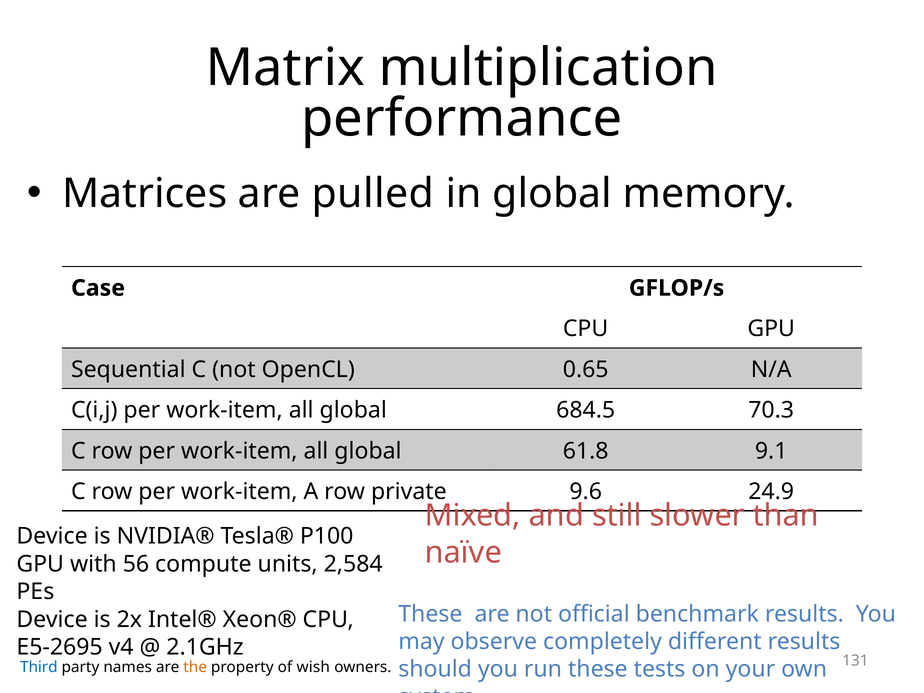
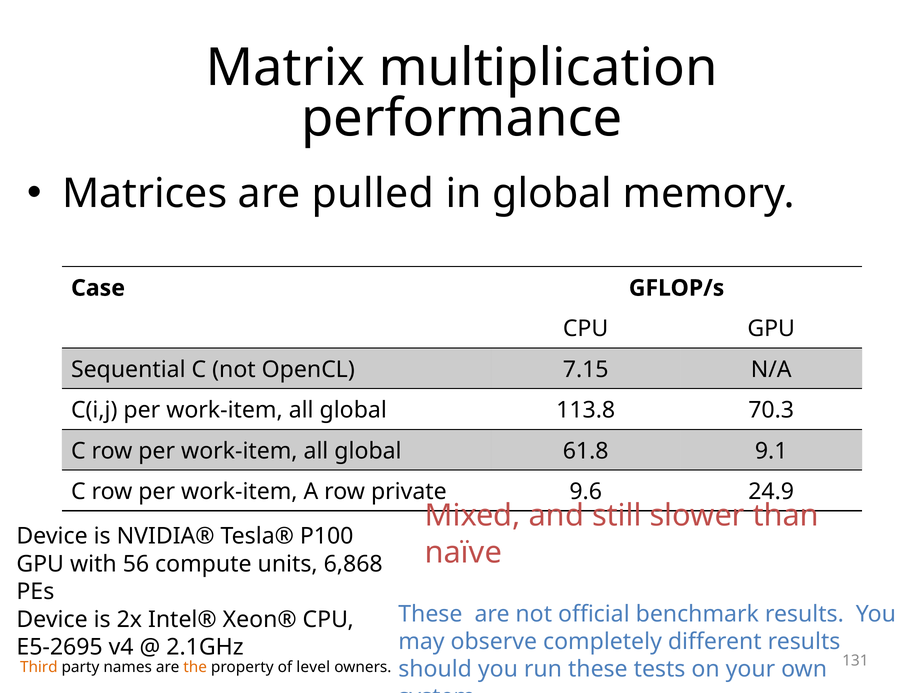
0.65: 0.65 -> 7.15
684.5: 684.5 -> 113.8
2,584: 2,584 -> 6,868
Third colour: blue -> orange
wish: wish -> level
